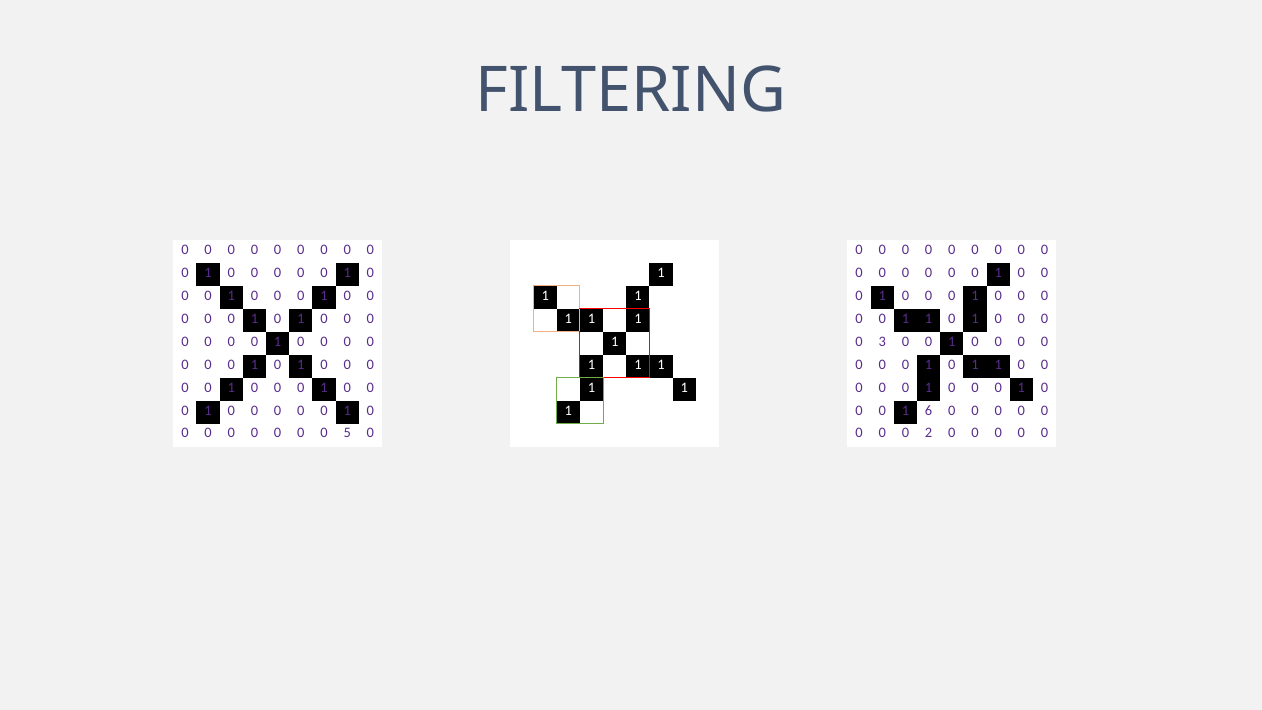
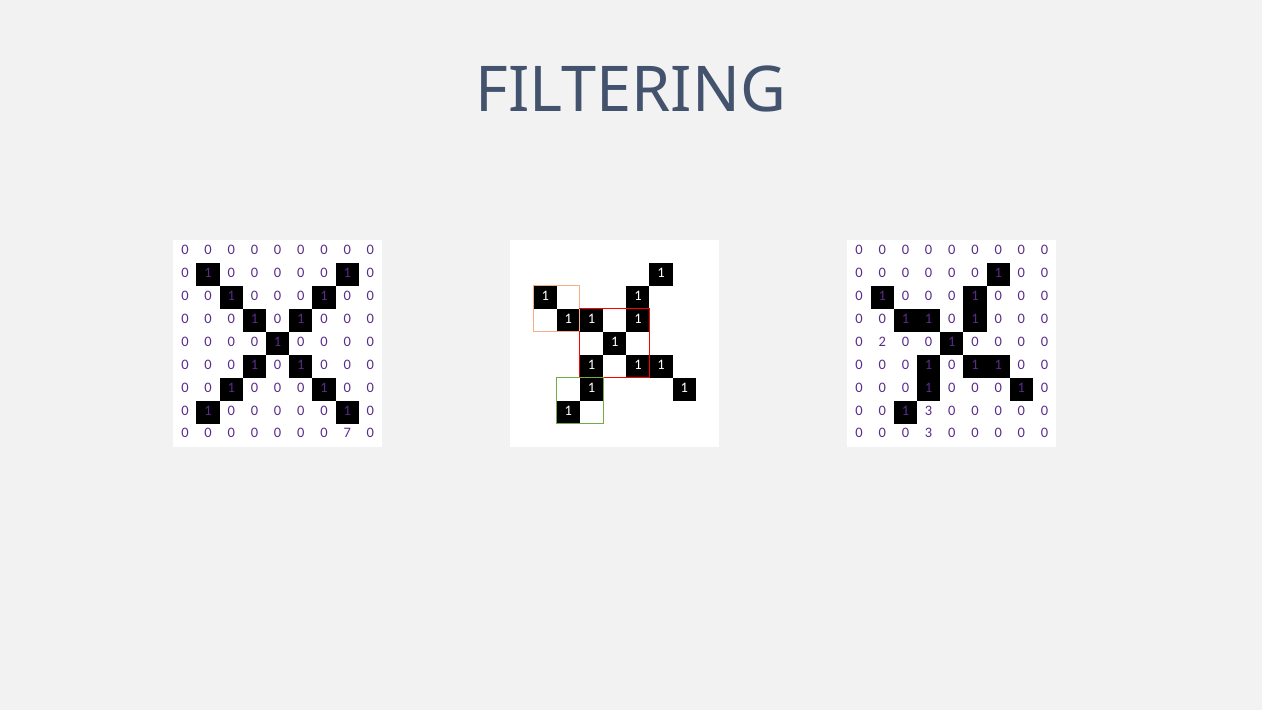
3: 3 -> 2
1 6: 6 -> 3
5: 5 -> 7
0 2: 2 -> 3
